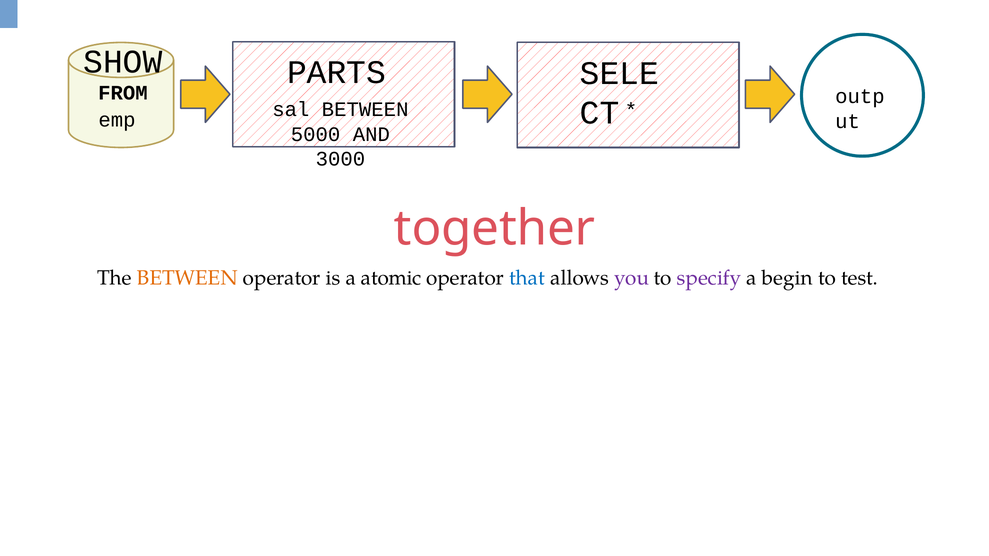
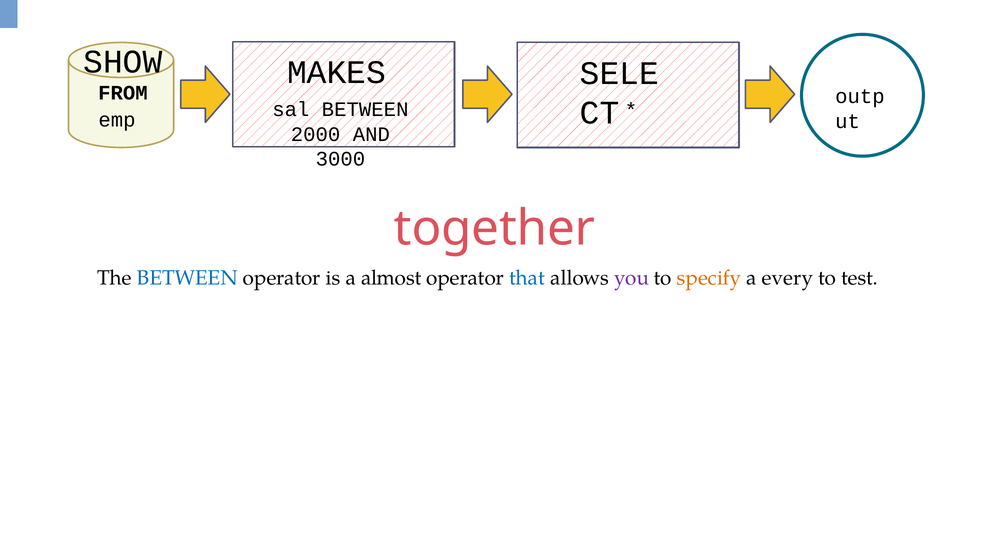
PARTS: PARTS -> MAKES
5000: 5000 -> 2000
BETWEEN at (187, 278) colour: orange -> blue
atomic: atomic -> almost
specify colour: purple -> orange
begin: begin -> every
